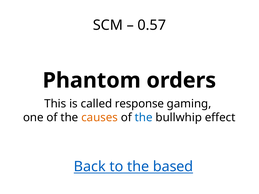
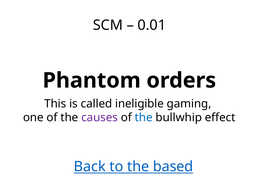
0.57: 0.57 -> 0.01
response: response -> ineligible
causes colour: orange -> purple
